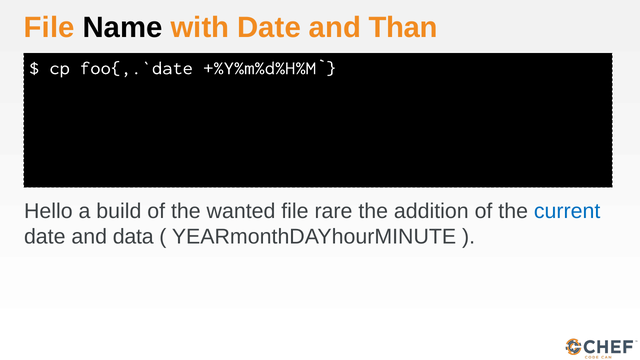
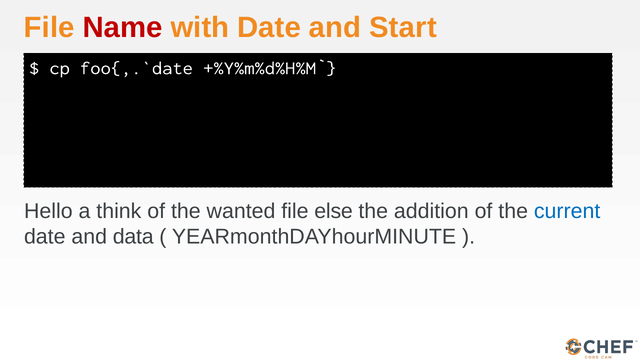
Name colour: black -> red
Than: Than -> Start
build: build -> think
rare: rare -> else
